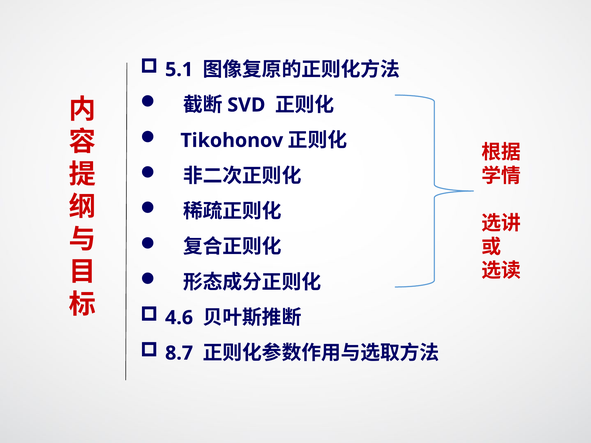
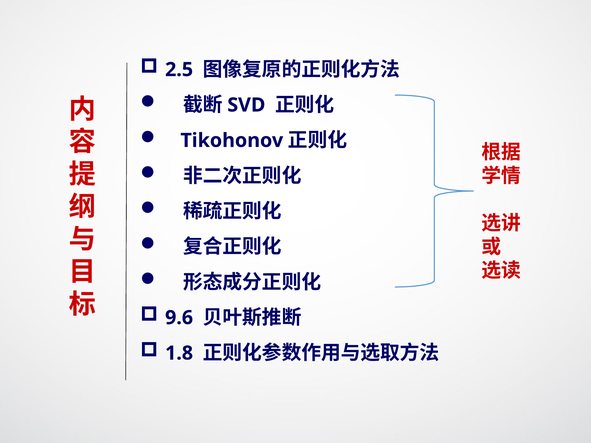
5.1: 5.1 -> 2.5
4.6: 4.6 -> 9.6
8.7: 8.7 -> 1.8
